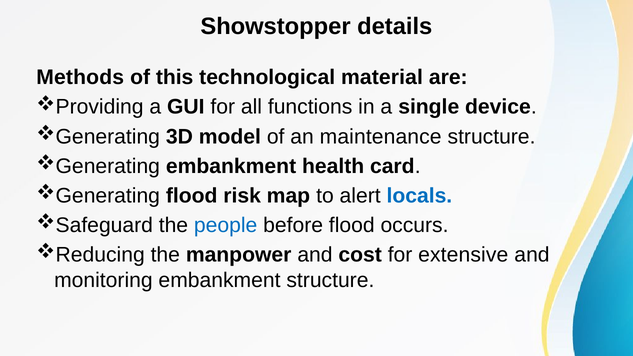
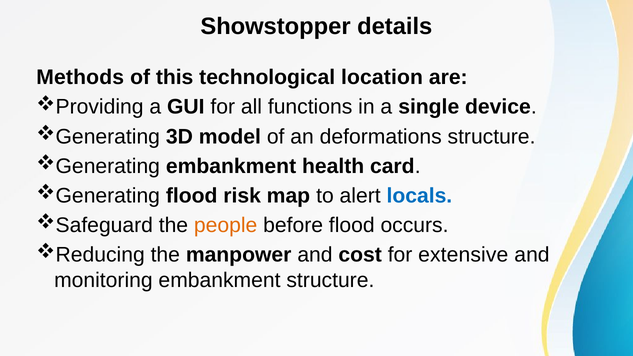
material: material -> location
maintenance: maintenance -> deformations
people colour: blue -> orange
